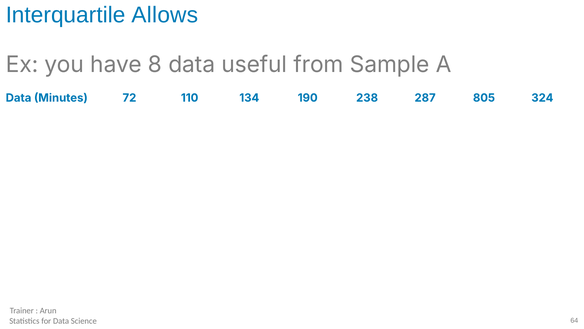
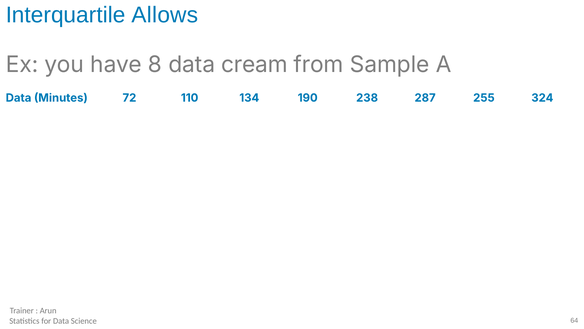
useful: useful -> cream
805: 805 -> 255
